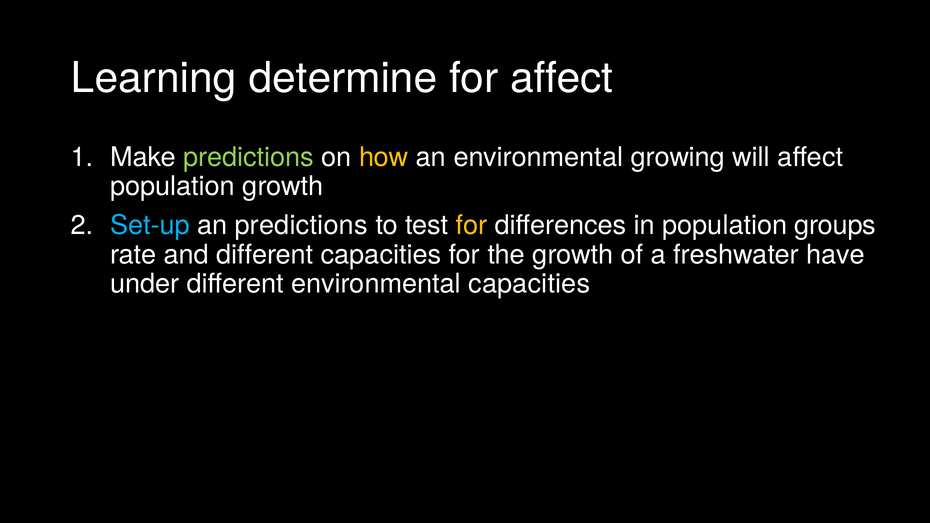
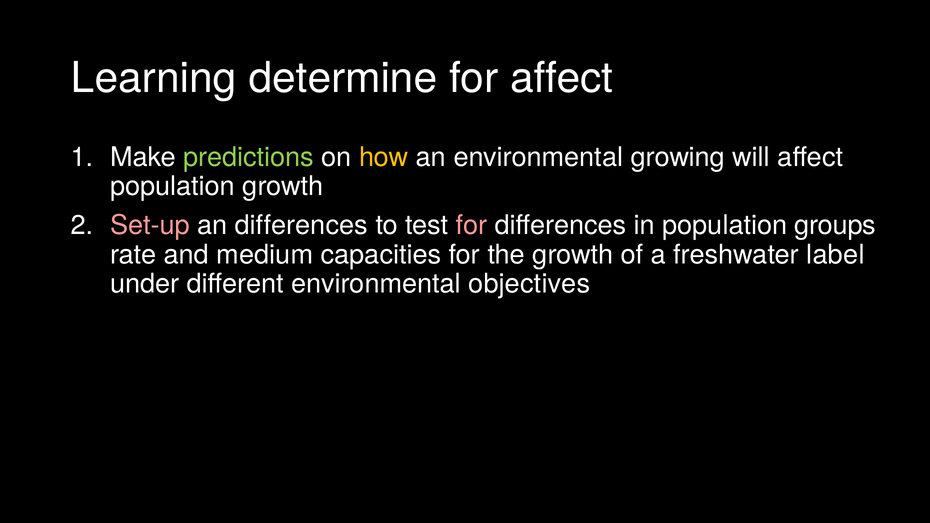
Set-up colour: light blue -> pink
an predictions: predictions -> differences
for at (472, 225) colour: yellow -> pink
and different: different -> medium
have: have -> label
environmental capacities: capacities -> objectives
